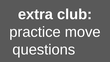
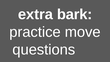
club: club -> bark
